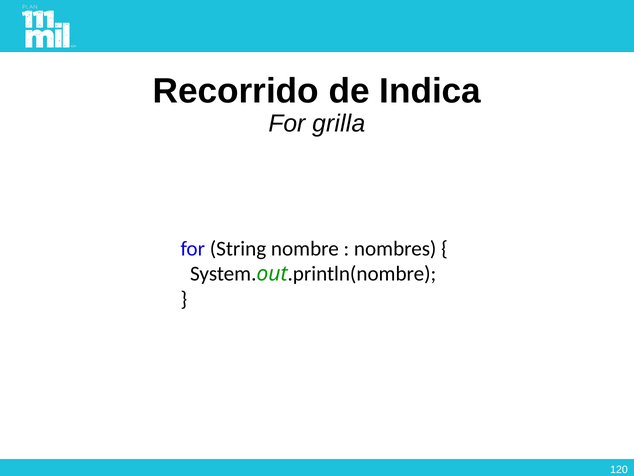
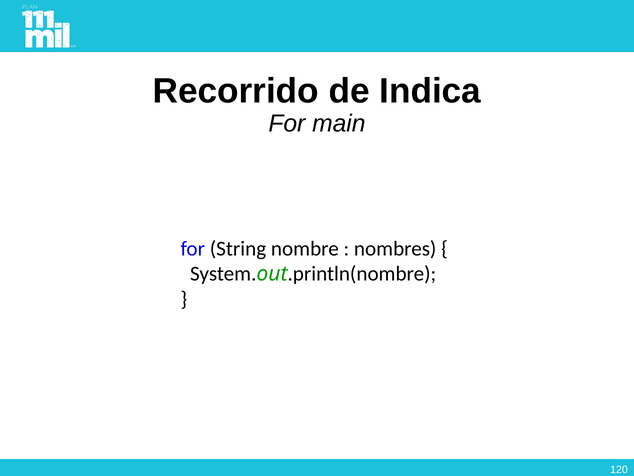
grilla: grilla -> main
